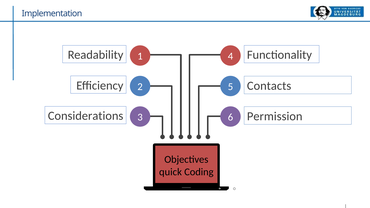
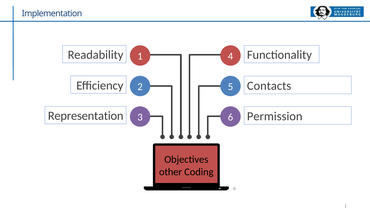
Considerations: Considerations -> Representation
quick: quick -> other
